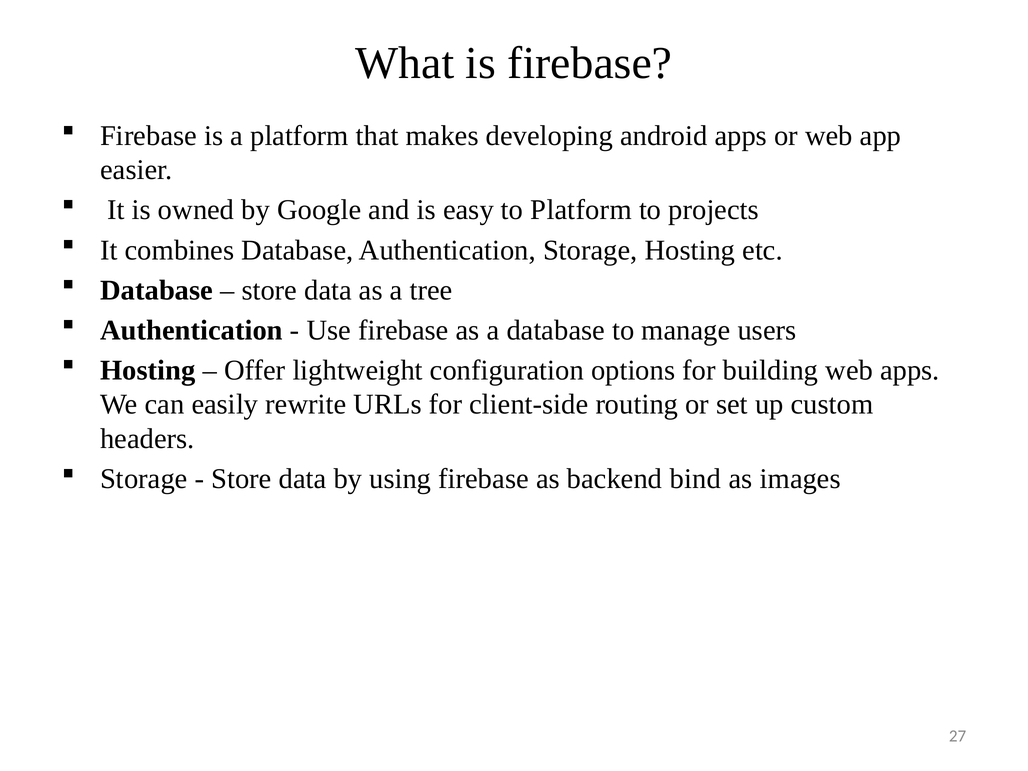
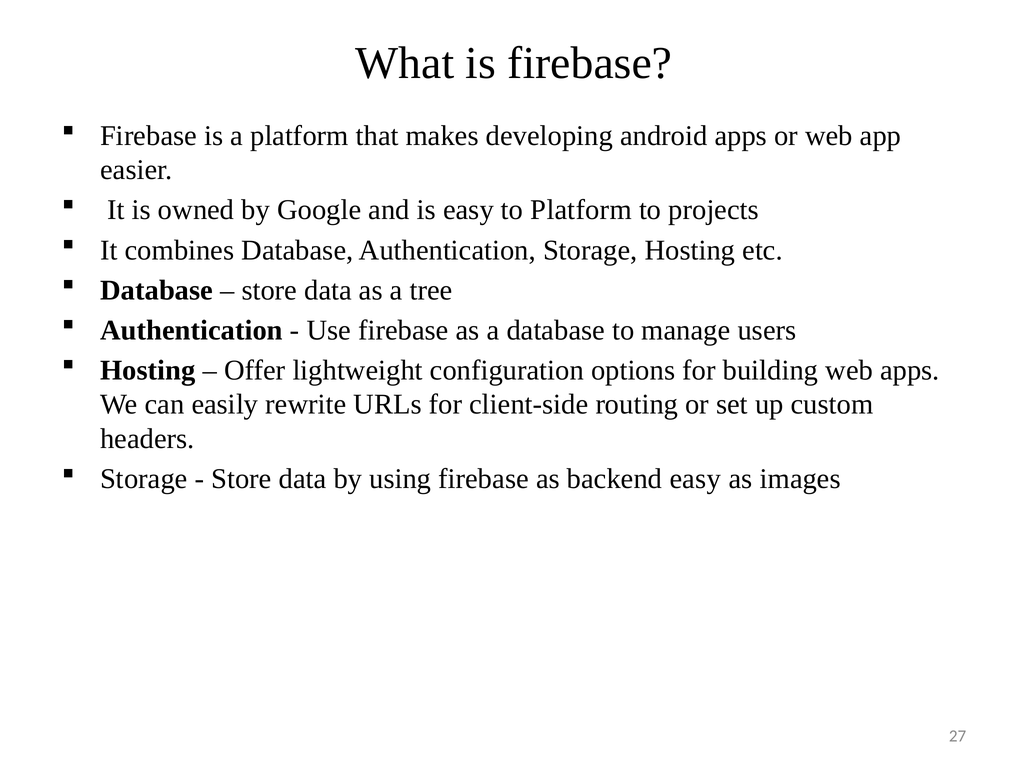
backend bind: bind -> easy
